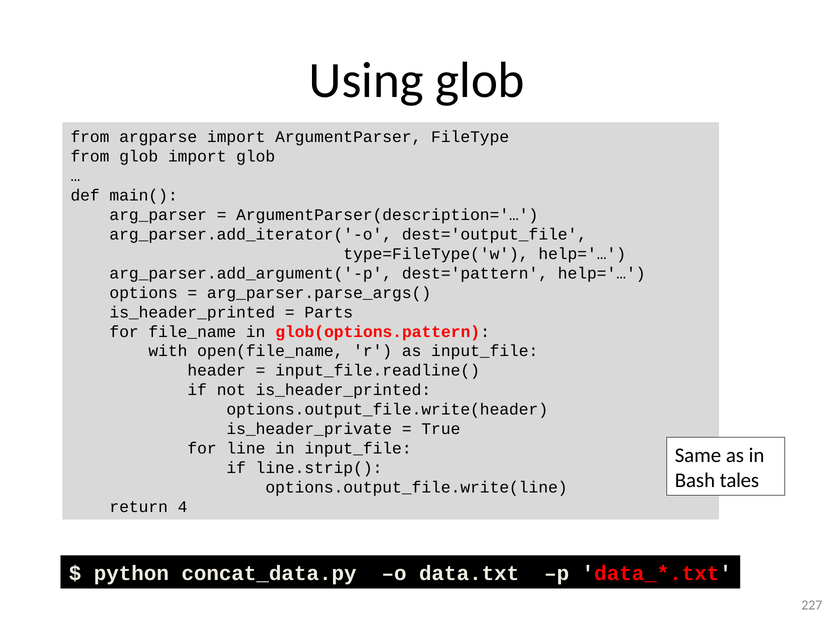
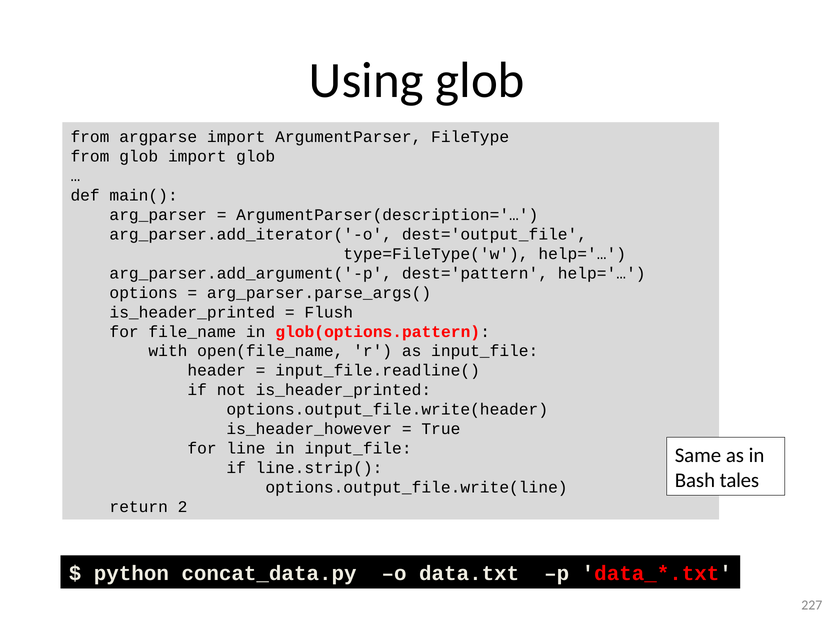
Parts: Parts -> Flush
is_header_private: is_header_private -> is_header_however
4: 4 -> 2
